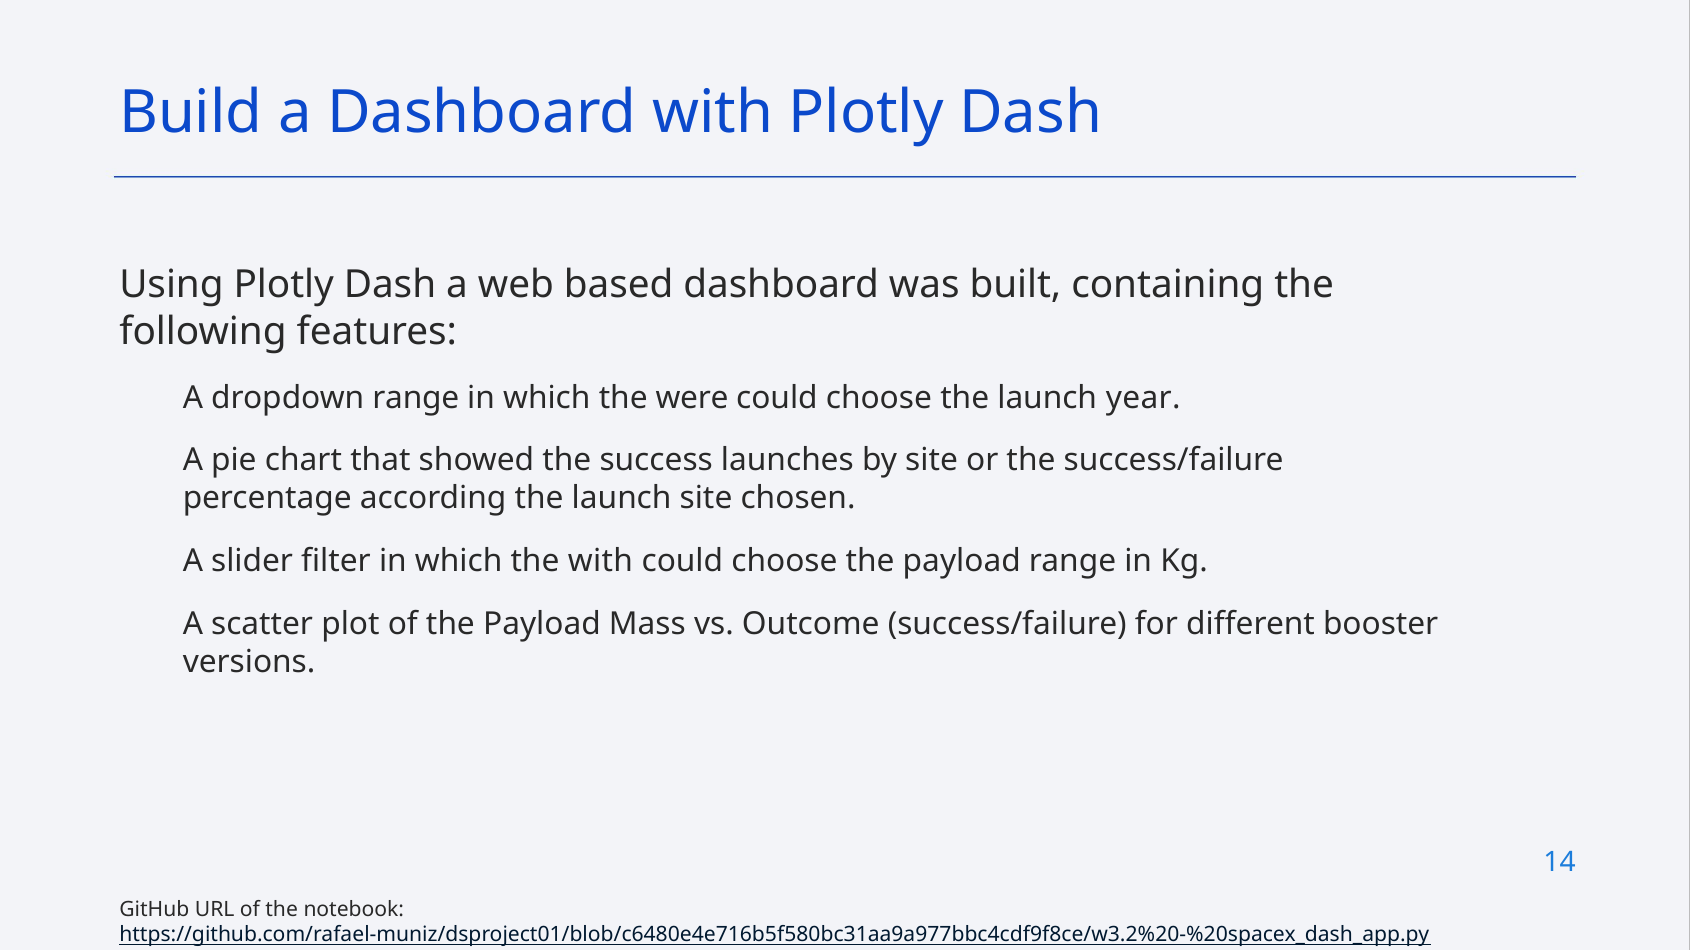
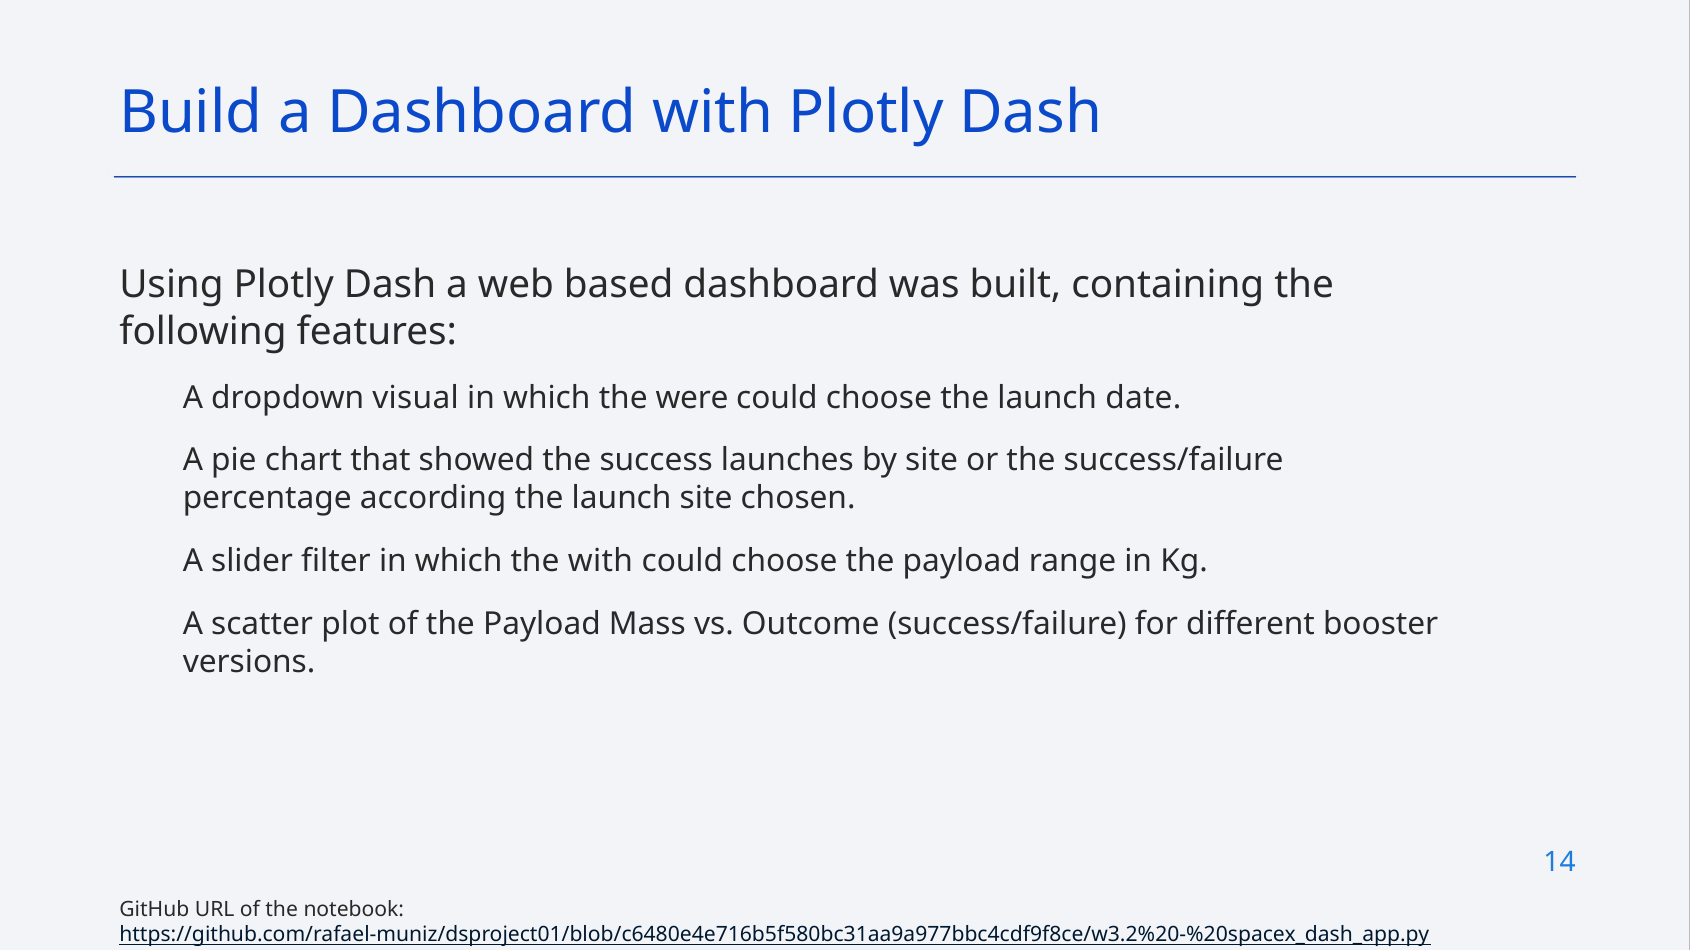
dropdown range: range -> visual
year: year -> date
